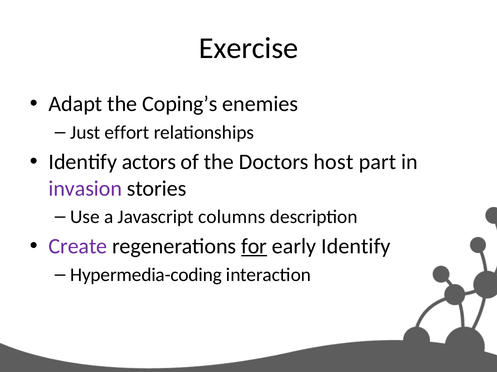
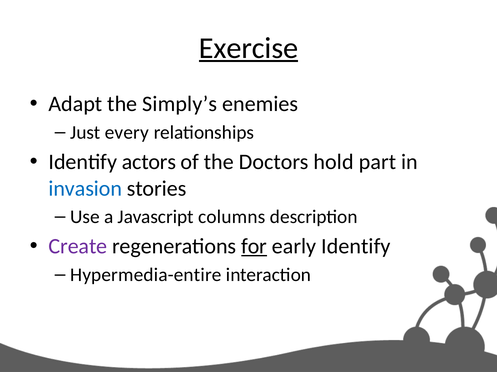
Exercise underline: none -> present
Coping’s: Coping’s -> Simply’s
effort: effort -> every
host: host -> hold
invasion colour: purple -> blue
Hypermedia-coding: Hypermedia-coding -> Hypermedia-entire
